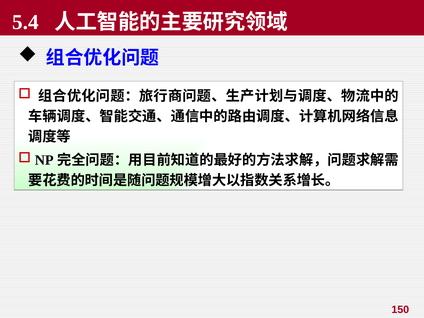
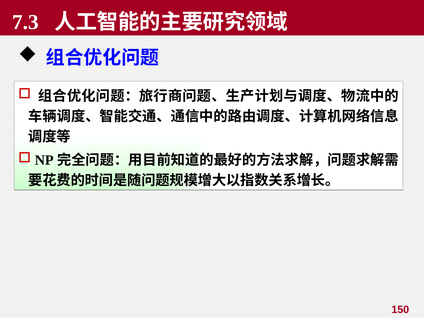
5.4: 5.4 -> 7.3
